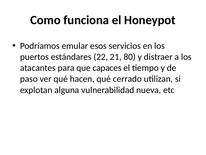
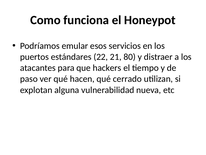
capaces: capaces -> hackers
